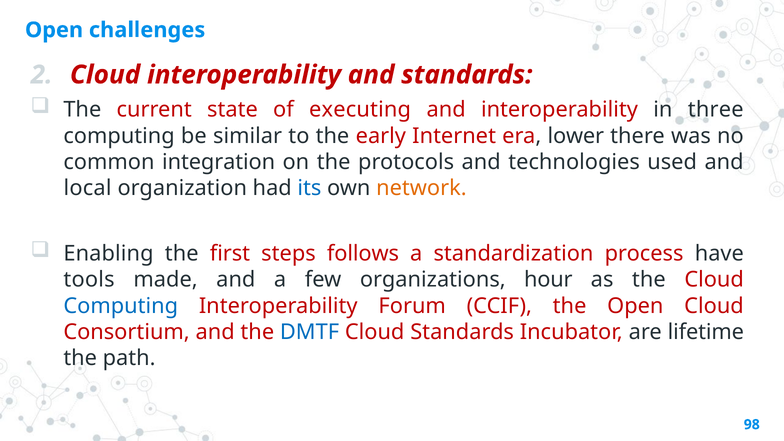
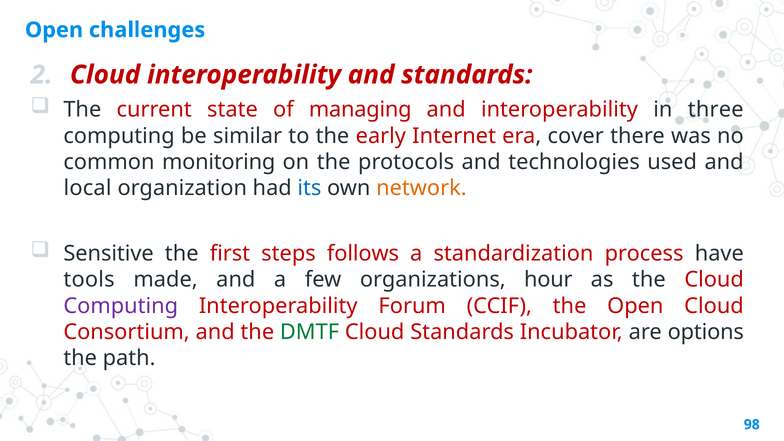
executing: executing -> managing
lower: lower -> cover
integration: integration -> monitoring
Enabling: Enabling -> Sensitive
Computing at (121, 306) colour: blue -> purple
DMTF colour: blue -> green
lifetime: lifetime -> options
